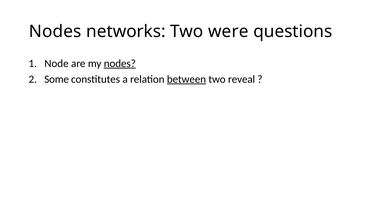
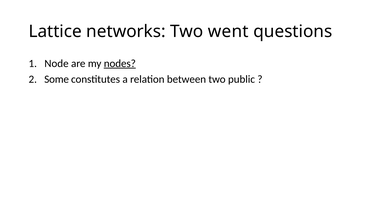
Nodes at (55, 32): Nodes -> Lattice
were: were -> went
between underline: present -> none
reveal: reveal -> public
